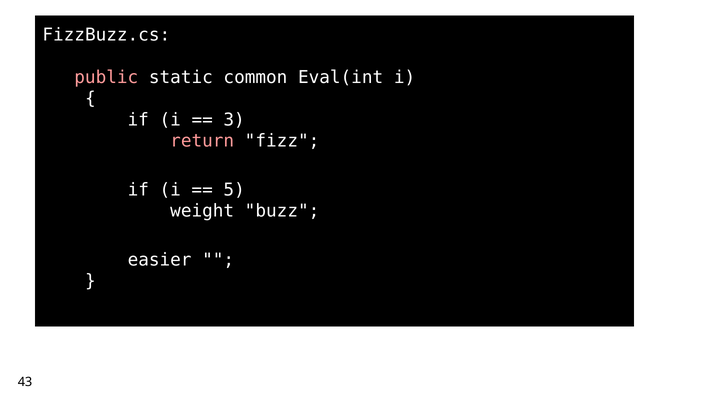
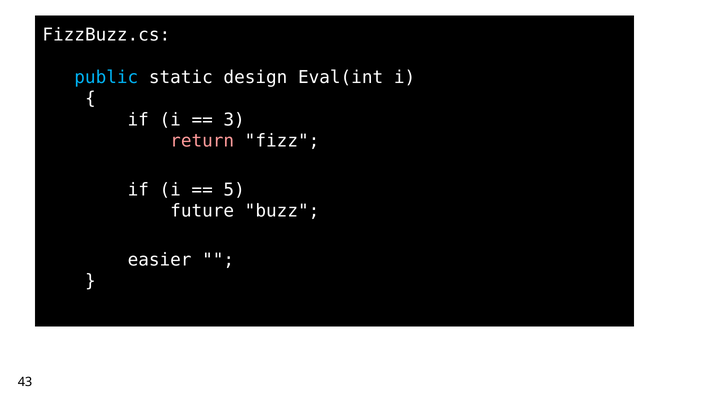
public colour: pink -> light blue
common: common -> design
weight: weight -> future
